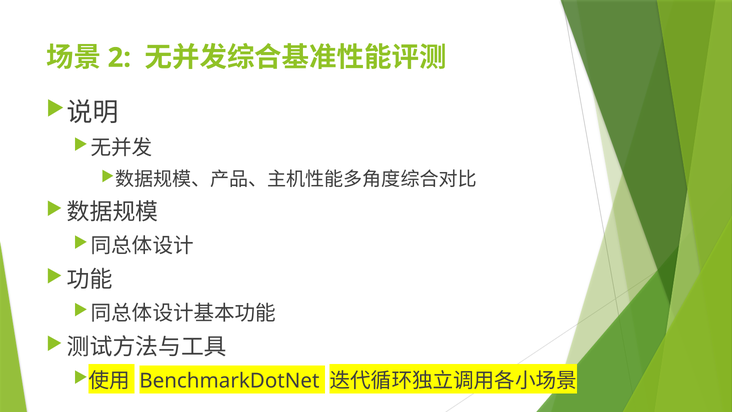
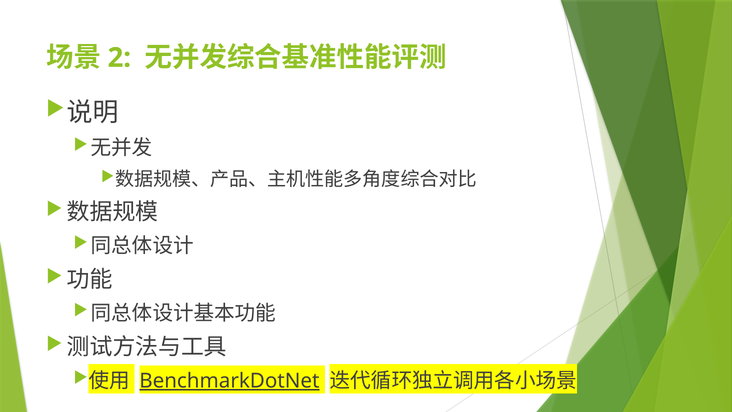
BenchmarkDotNet underline: none -> present
